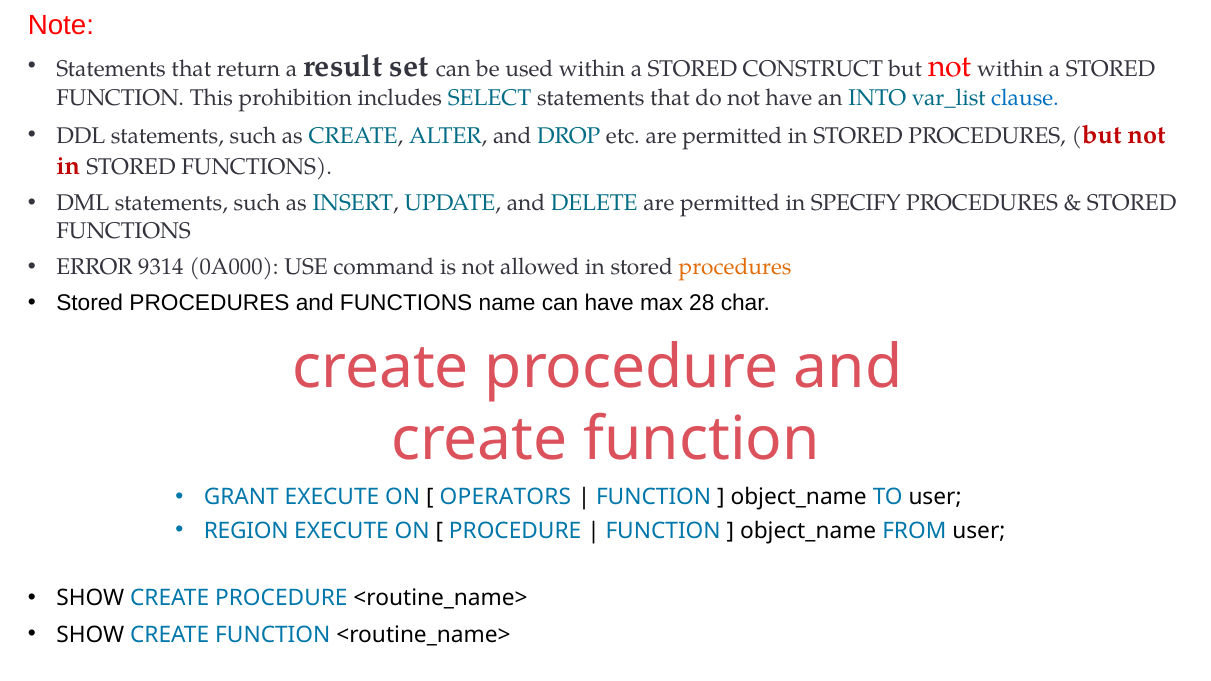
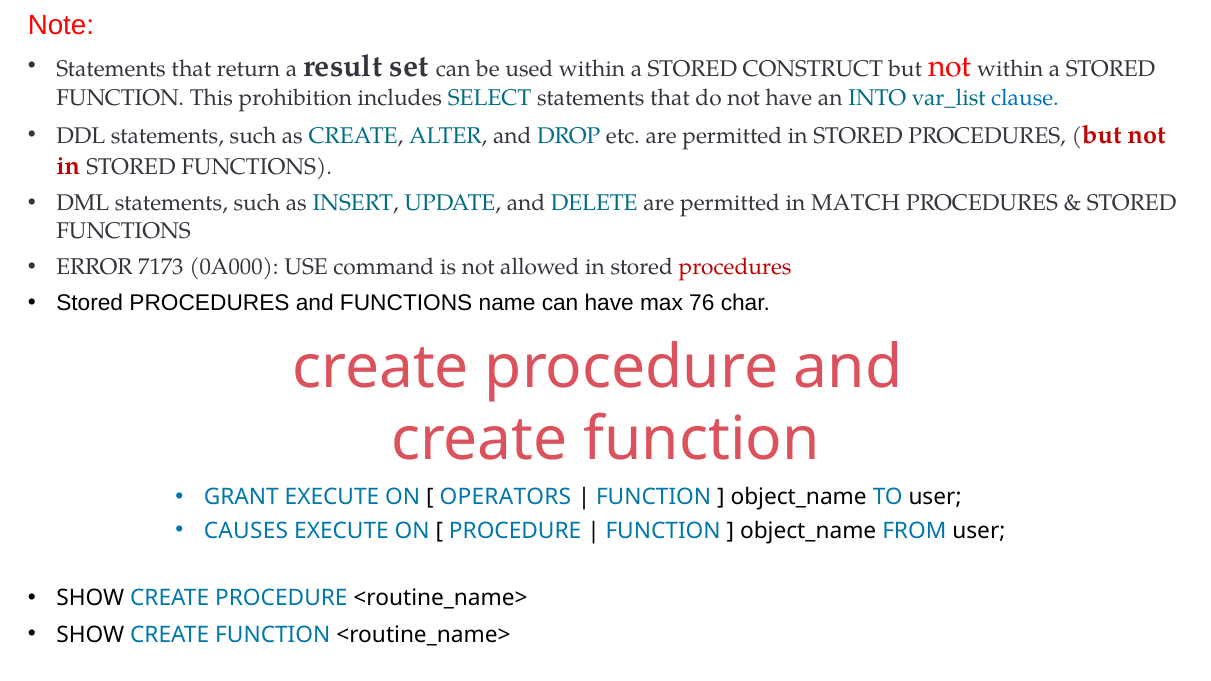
SPECIFY: SPECIFY -> MATCH
9314: 9314 -> 7173
procedures at (735, 267) colour: orange -> red
28: 28 -> 76
REGION: REGION -> CAUSES
